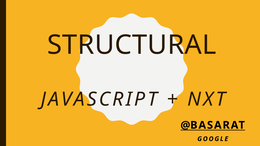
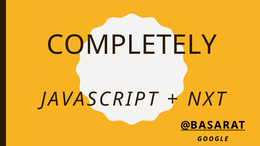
STRUCTURAL: STRUCTURAL -> COMPLETELY
